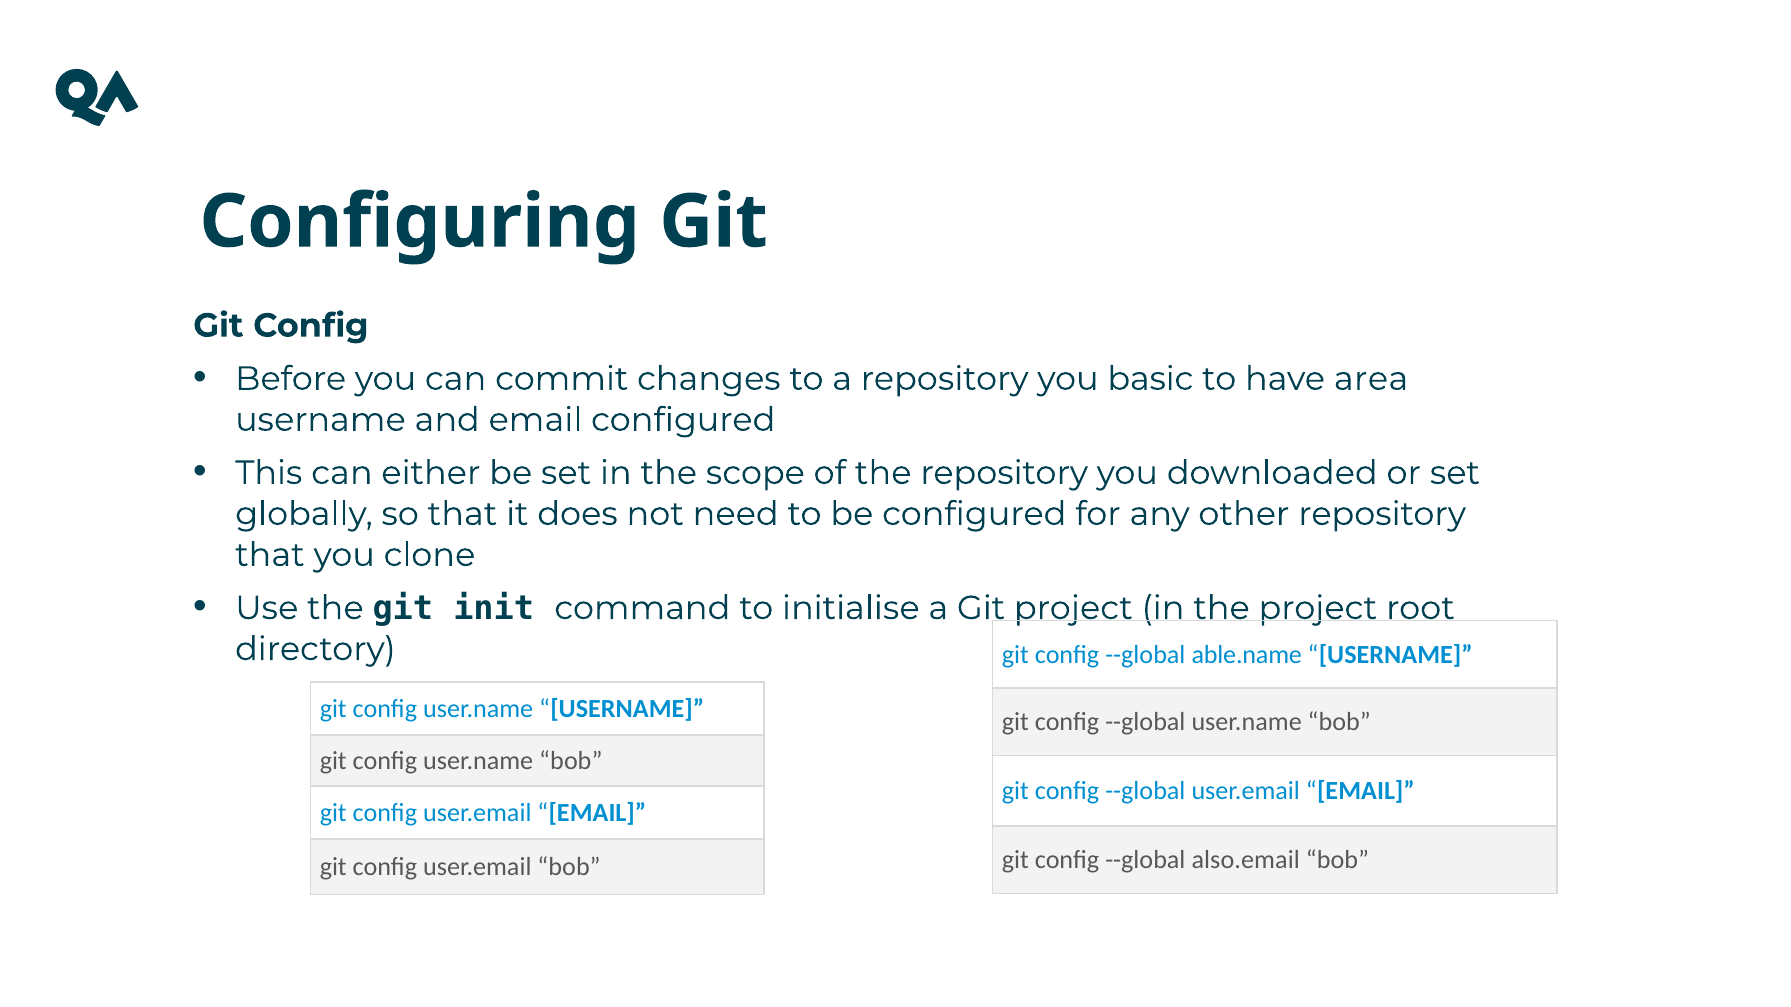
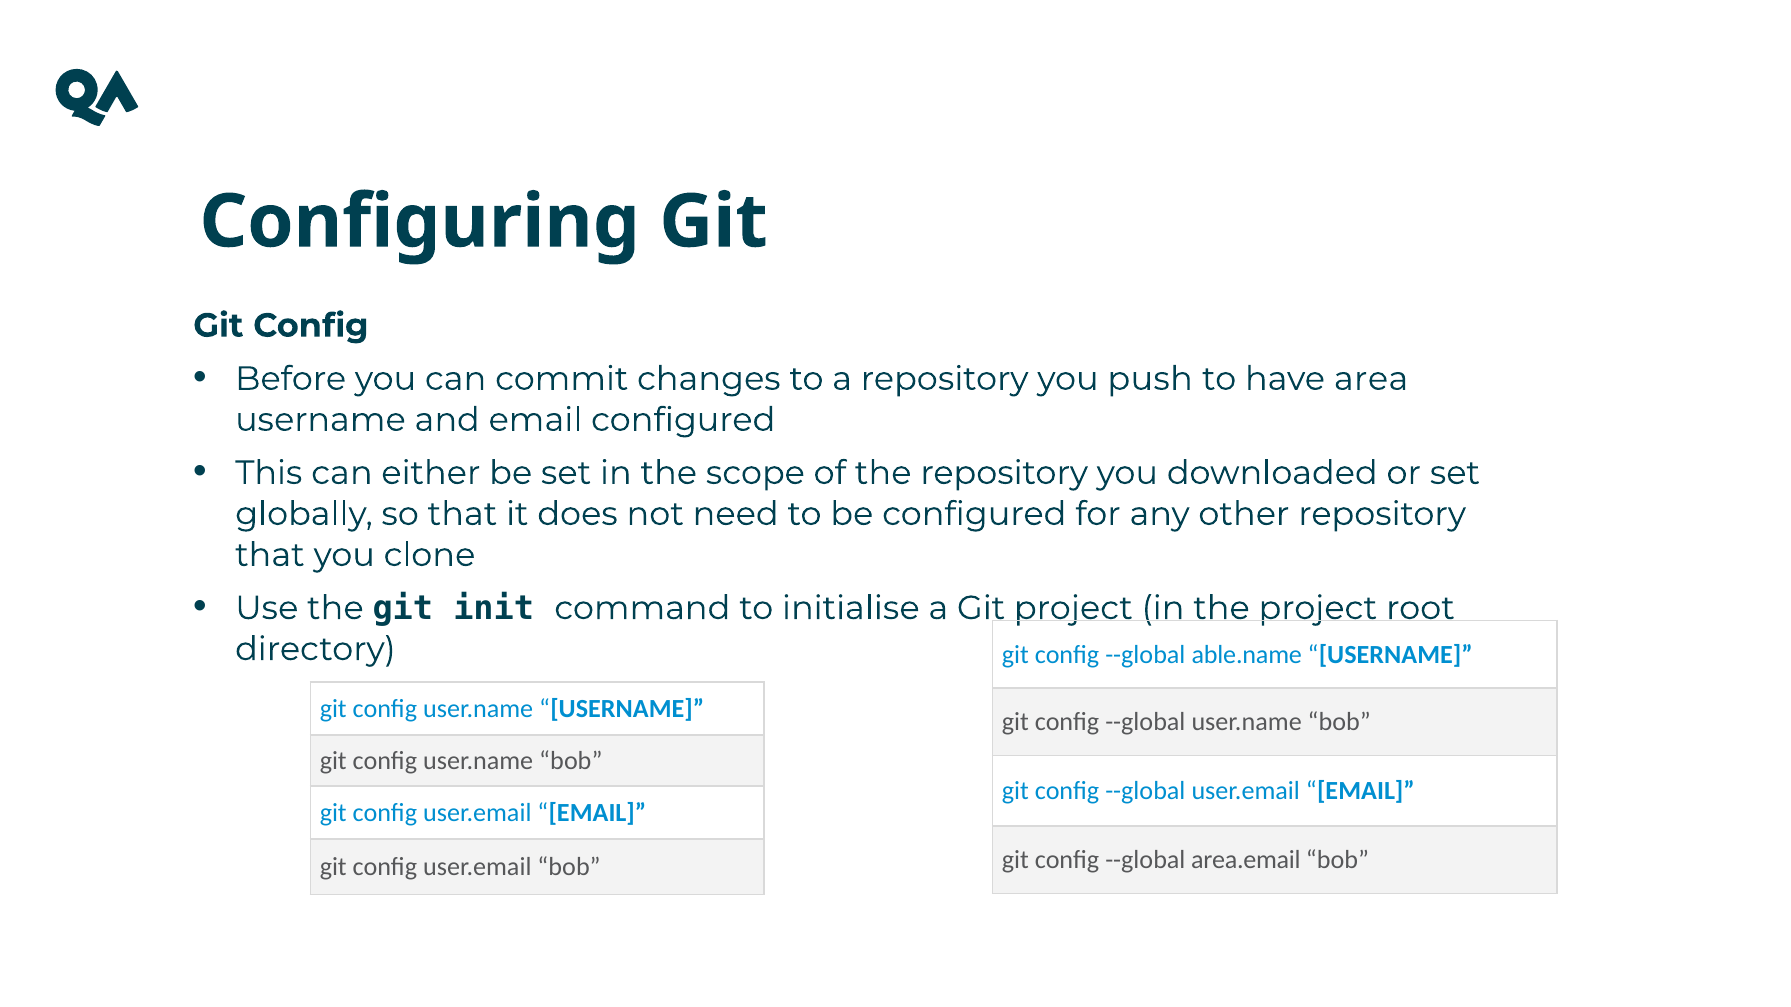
basic: basic -> push
also.email: also.email -> area.email
